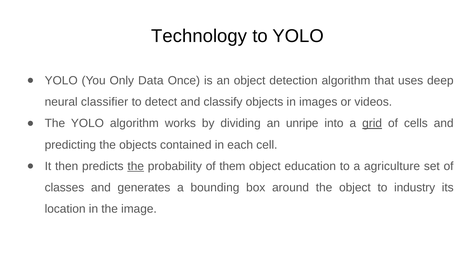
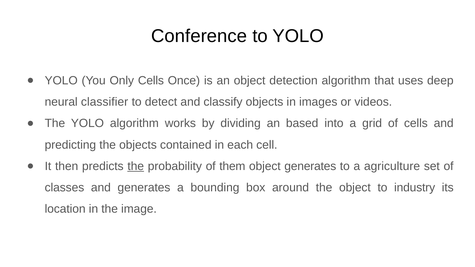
Technology: Technology -> Conference
Only Data: Data -> Cells
unripe: unripe -> based
grid underline: present -> none
object education: education -> generates
